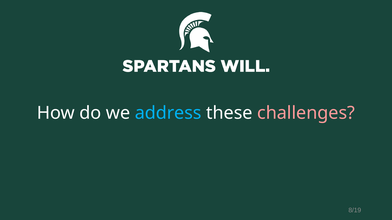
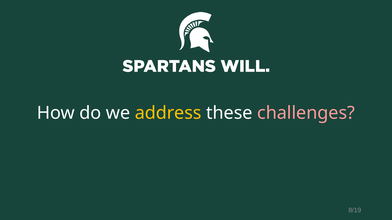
address colour: light blue -> yellow
